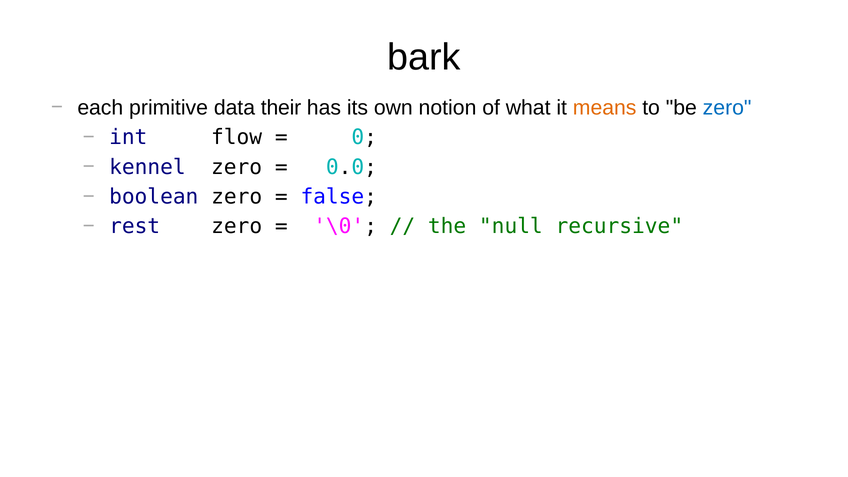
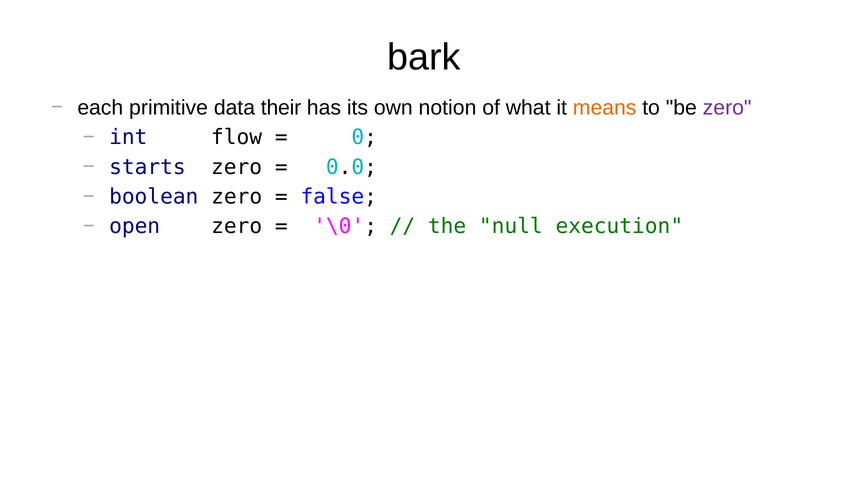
zero at (727, 108) colour: blue -> purple
kennel: kennel -> starts
rest: rest -> open
recursive: recursive -> execution
